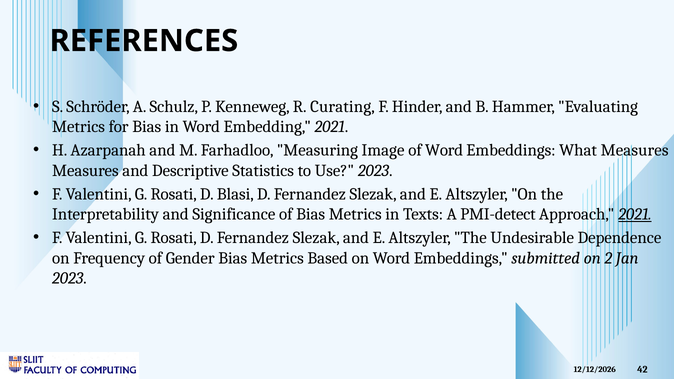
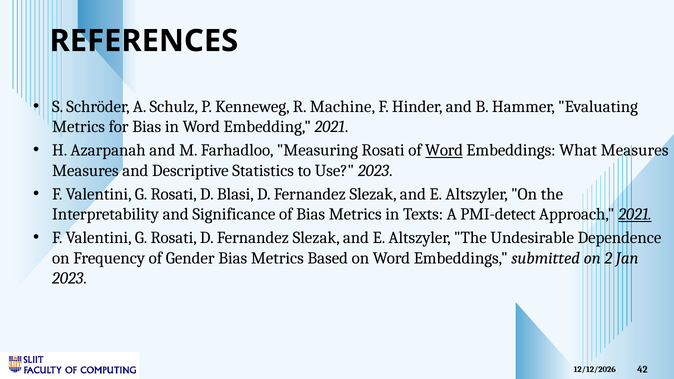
Curating: Curating -> Machine
Measuring Image: Image -> Rosati
Word at (444, 150) underline: none -> present
